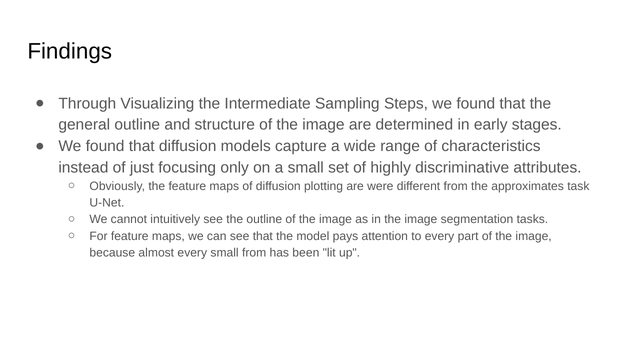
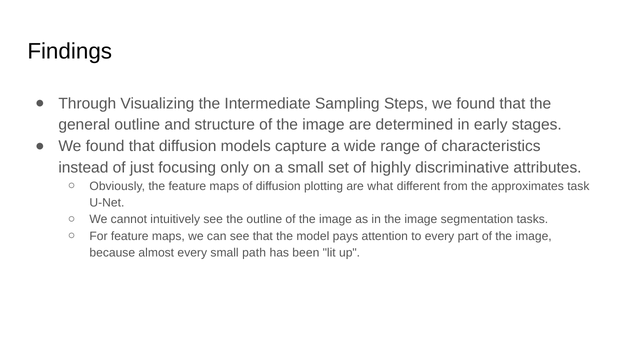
were: were -> what
small from: from -> path
